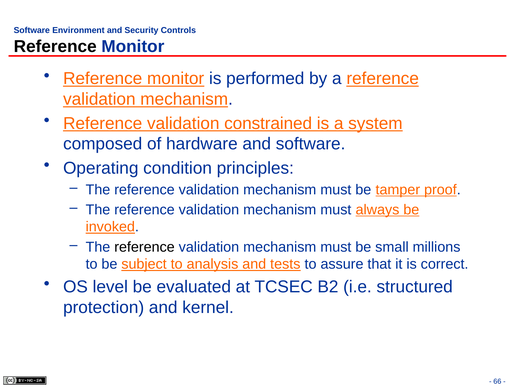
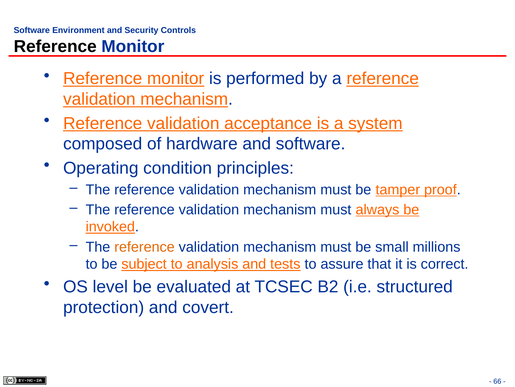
constrained: constrained -> acceptance
reference at (144, 246) colour: black -> orange
kernel: kernel -> covert
